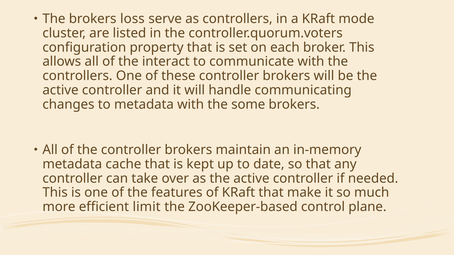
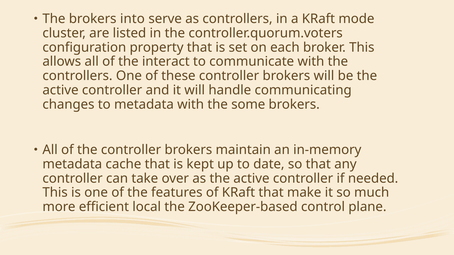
loss: loss -> into
limit: limit -> local
